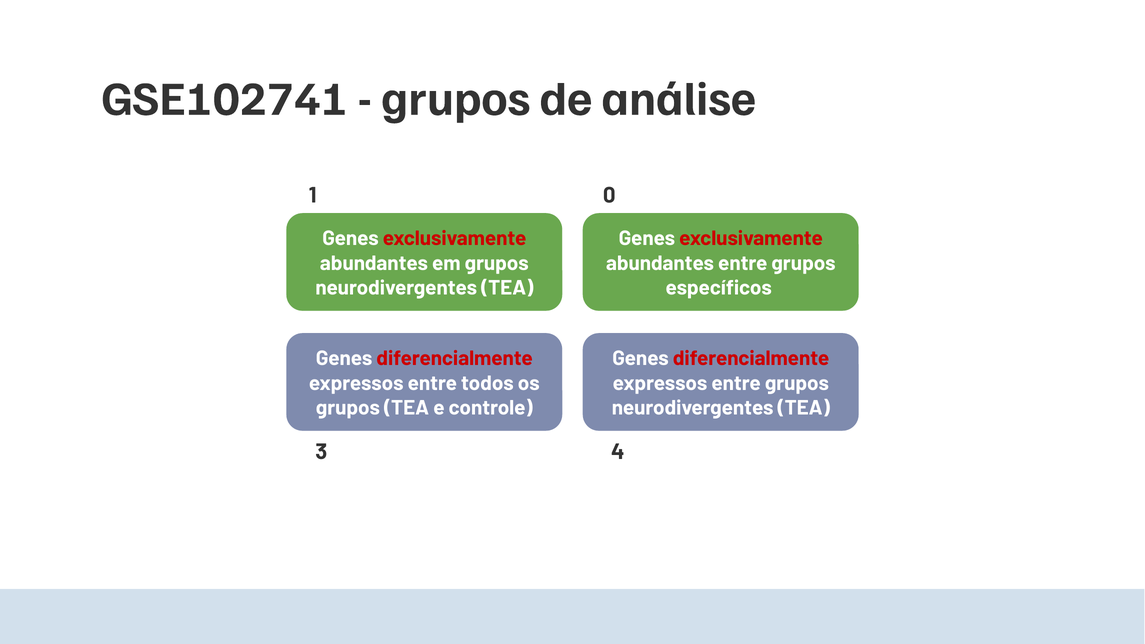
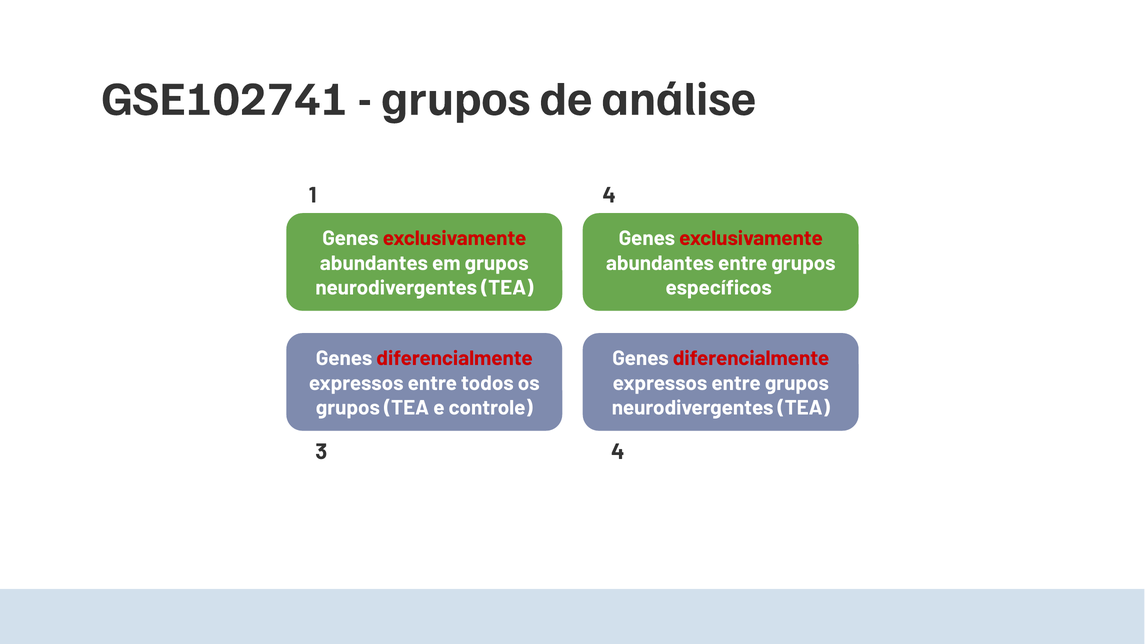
1 0: 0 -> 4
